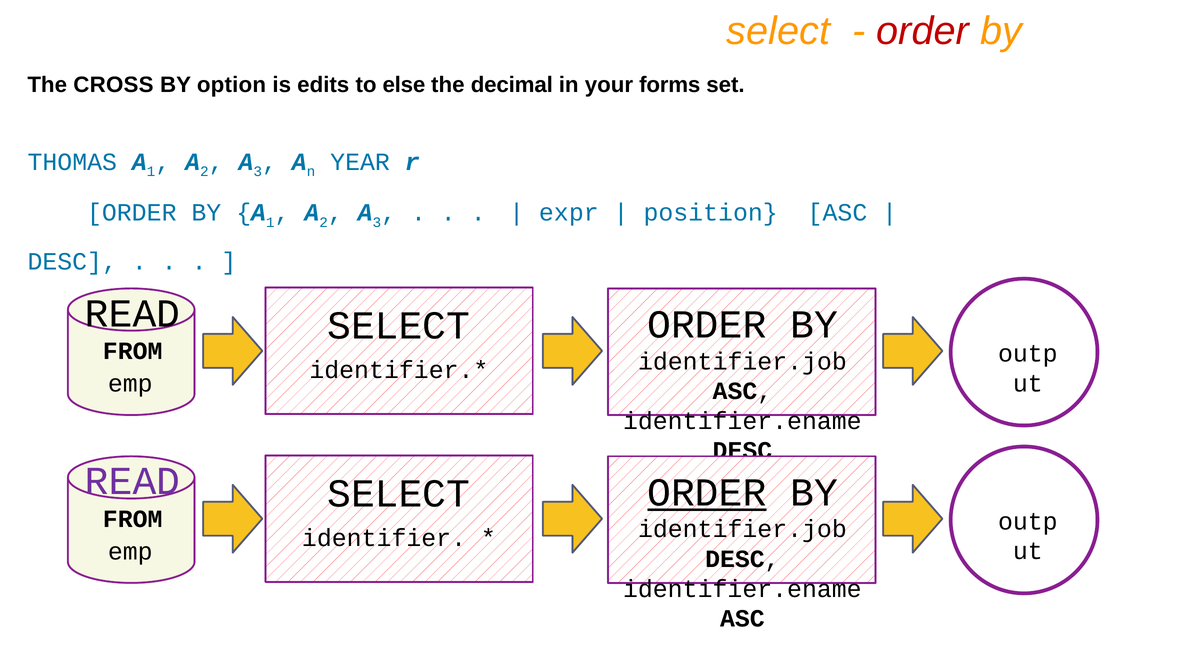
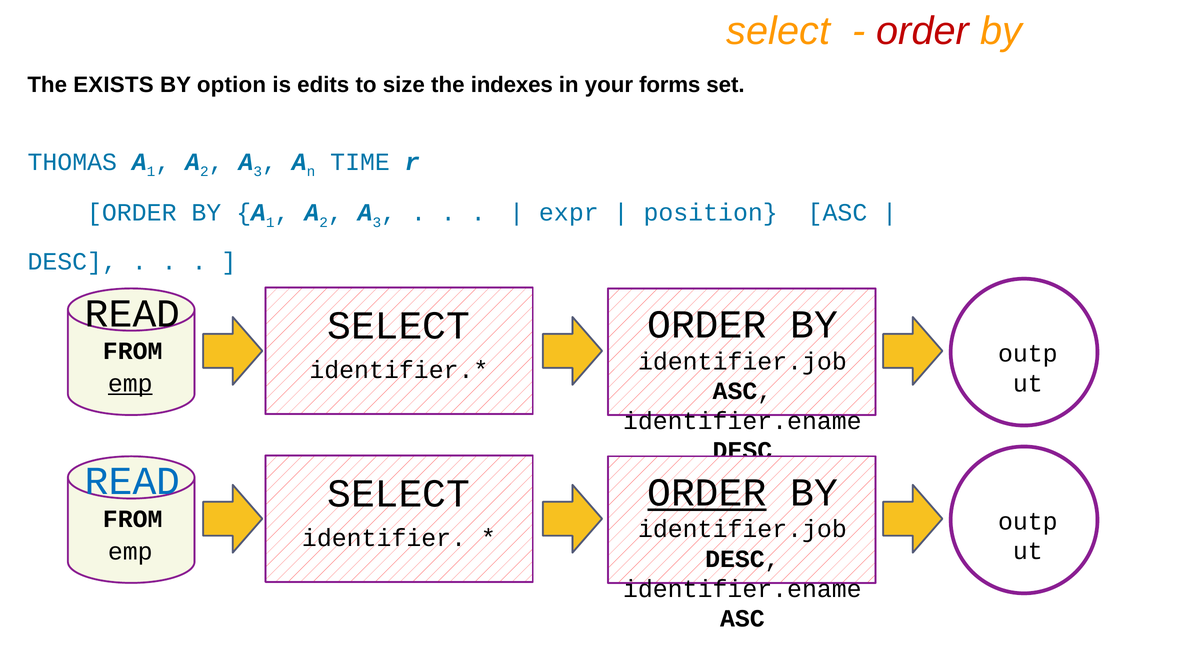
CROSS: CROSS -> EXISTS
else: else -> size
decimal: decimal -> indexes
YEAR: YEAR -> TIME
emp at (130, 384) underline: none -> present
READ at (133, 481) colour: purple -> blue
